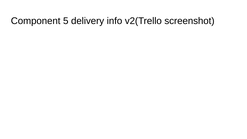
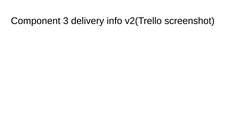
5: 5 -> 3
